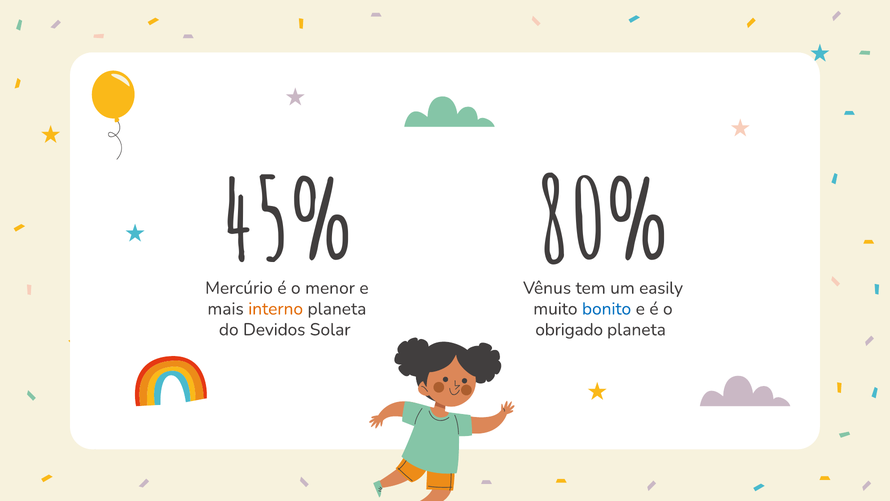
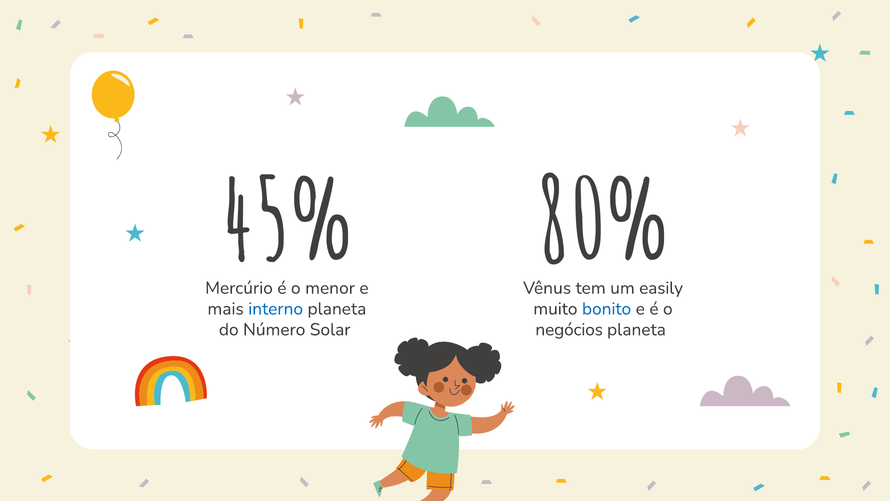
interno colour: orange -> blue
Devidos: Devidos -> Número
obrigado: obrigado -> negócios
